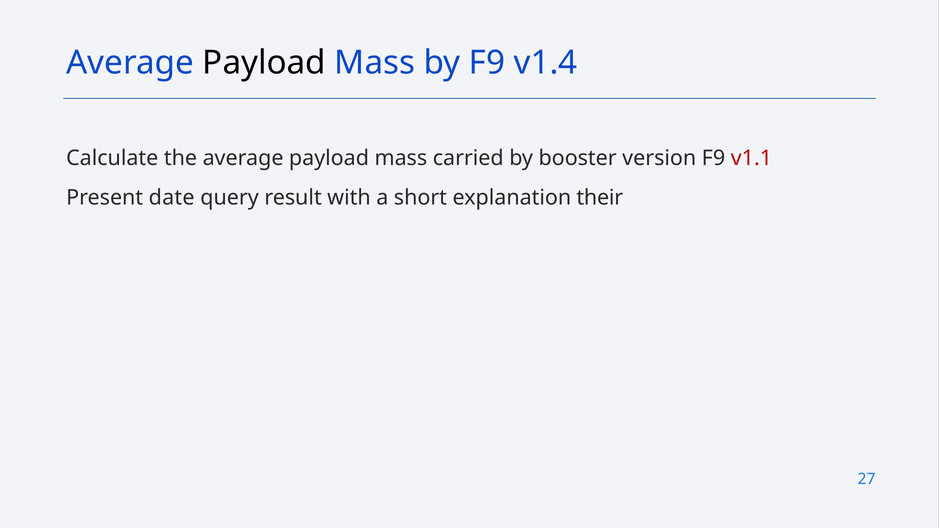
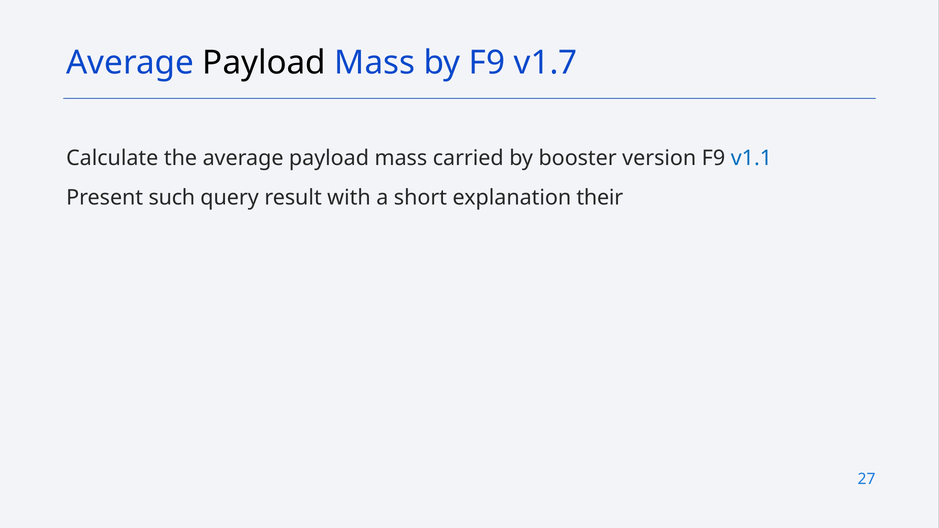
v1.4: v1.4 -> v1.7
v1.1 colour: red -> blue
date: date -> such
